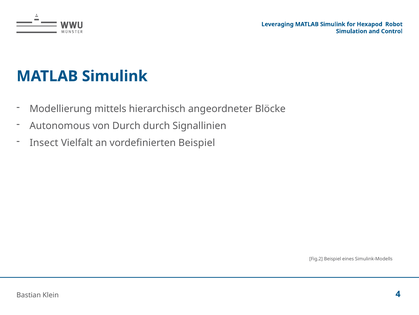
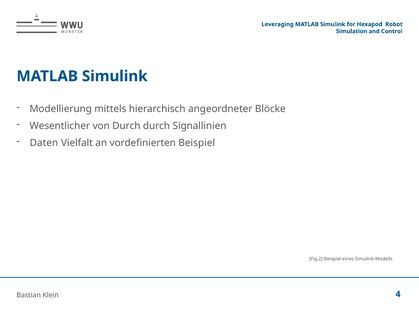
Autonomous: Autonomous -> Wesentlicher
Insect: Insect -> Daten
